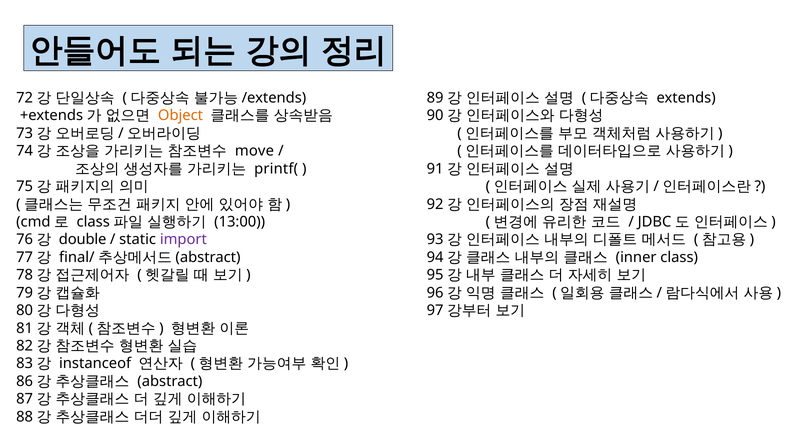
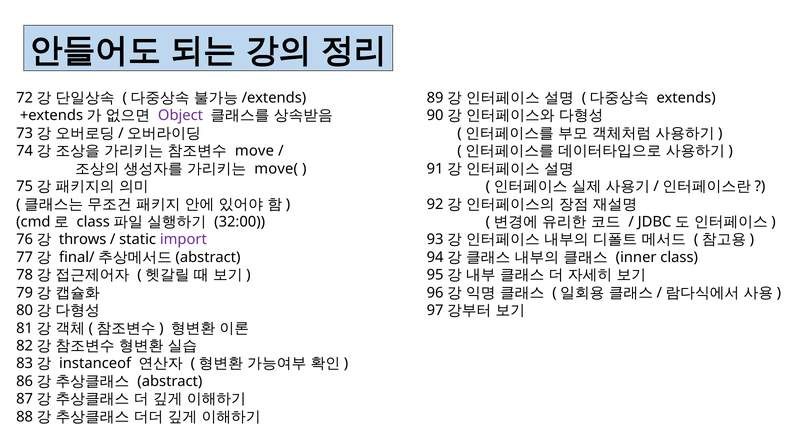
Object colour: orange -> purple
printf(: printf( -> move(
13:00: 13:00 -> 32:00
double: double -> throws
